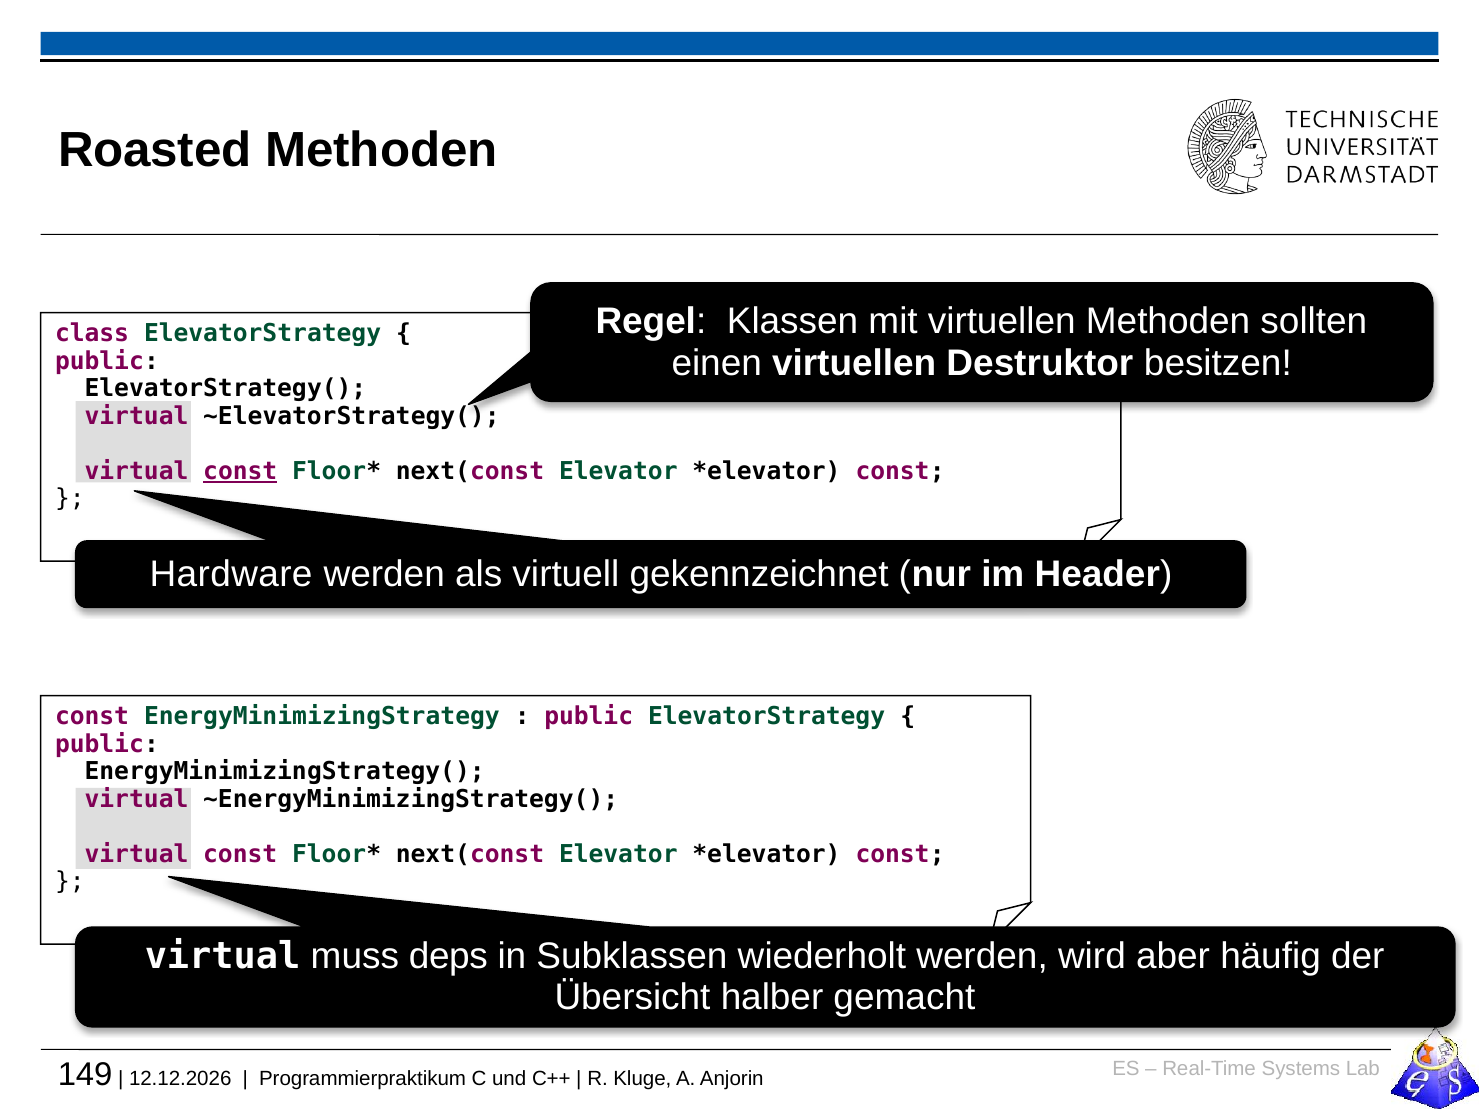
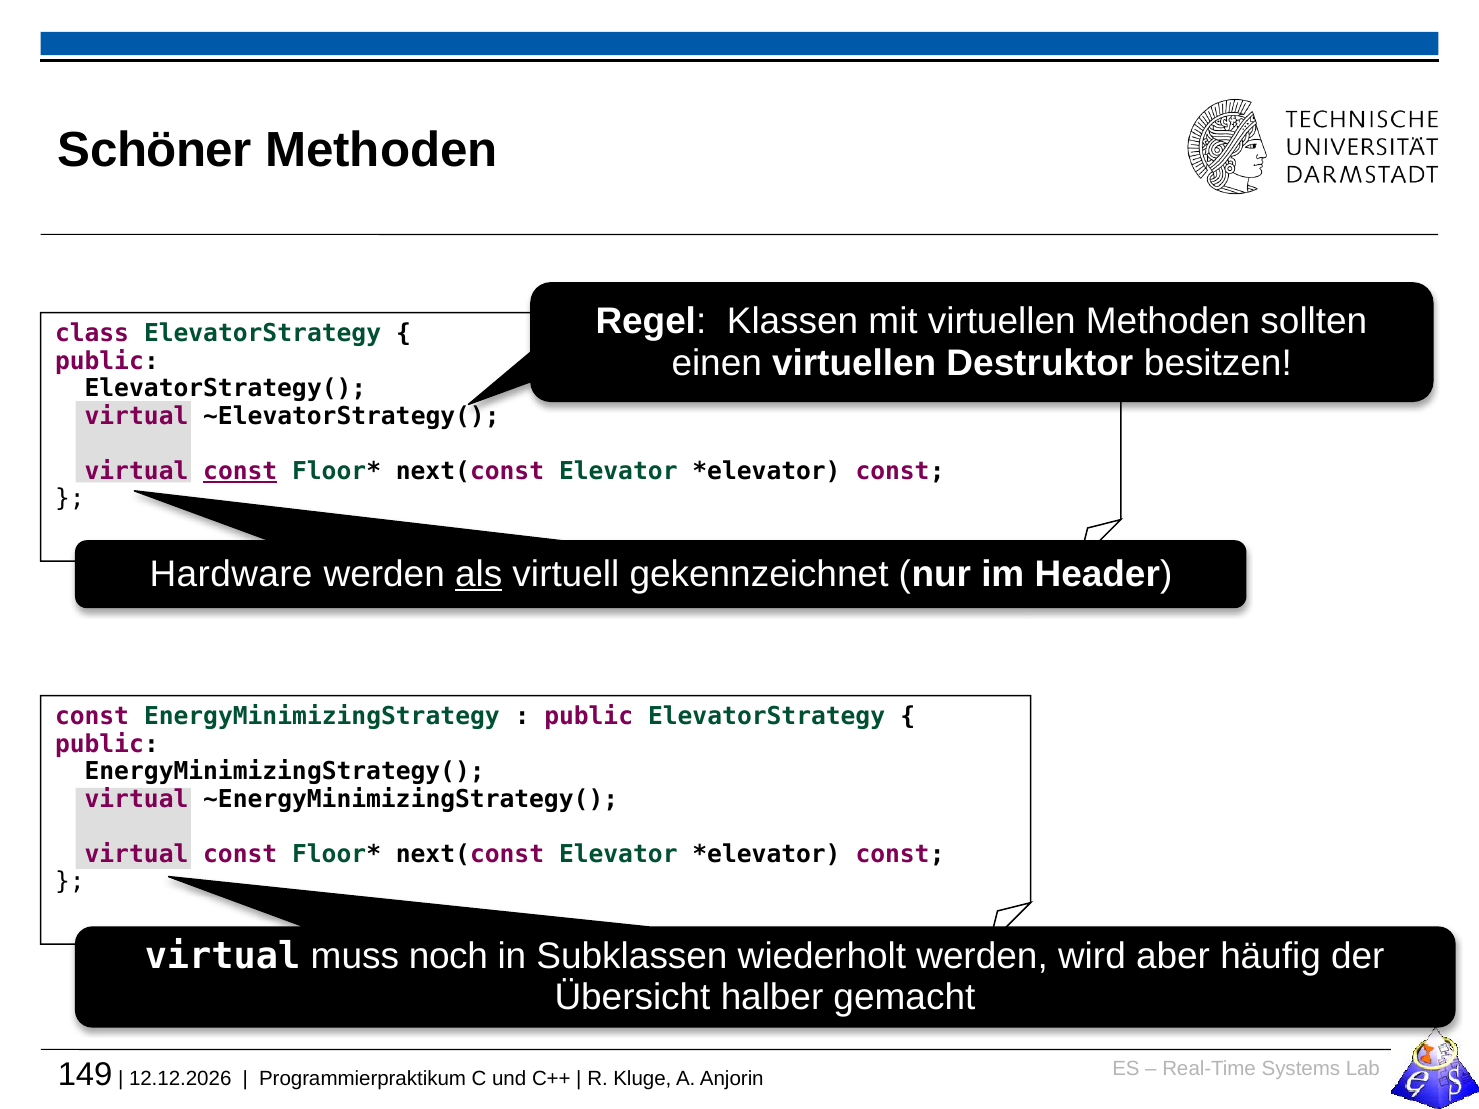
Roasted: Roasted -> Schöner
als underline: none -> present
deps: deps -> noch
